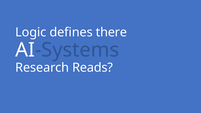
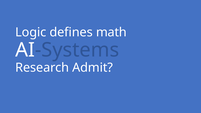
there: there -> math
Reads: Reads -> Admit
